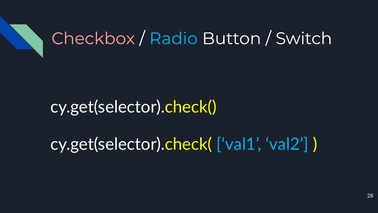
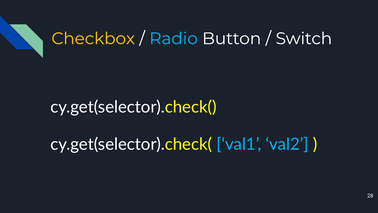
Checkbox colour: pink -> yellow
